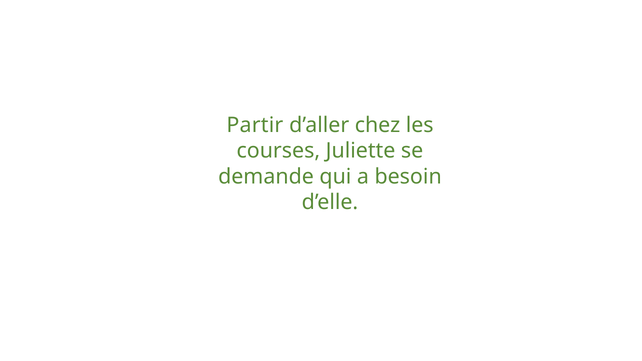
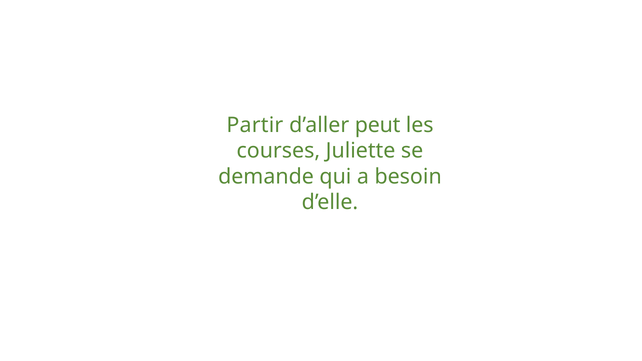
chez: chez -> peut
